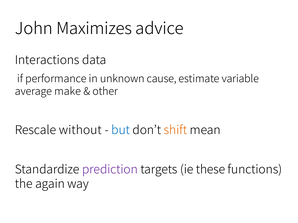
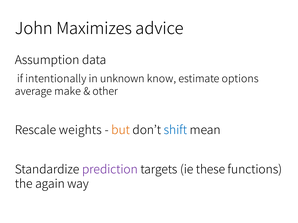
Interactions: Interactions -> Assumption
performance: performance -> intentionally
cause: cause -> know
variable: variable -> options
without: without -> weights
but colour: blue -> orange
shift colour: orange -> blue
